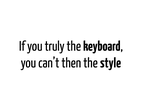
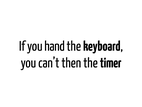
truly: truly -> hand
style: style -> timer
